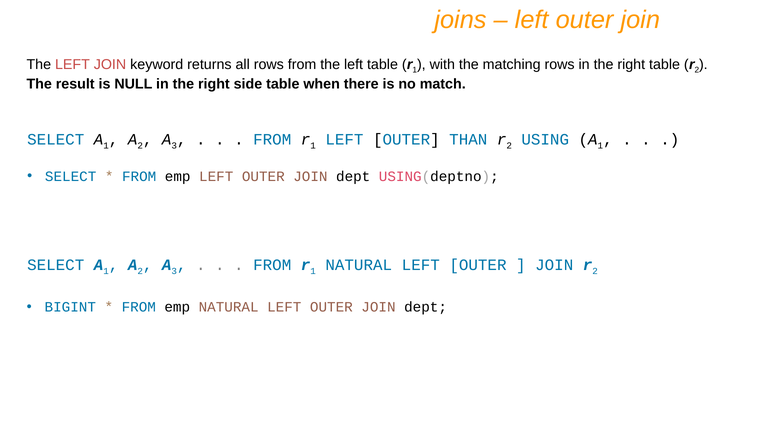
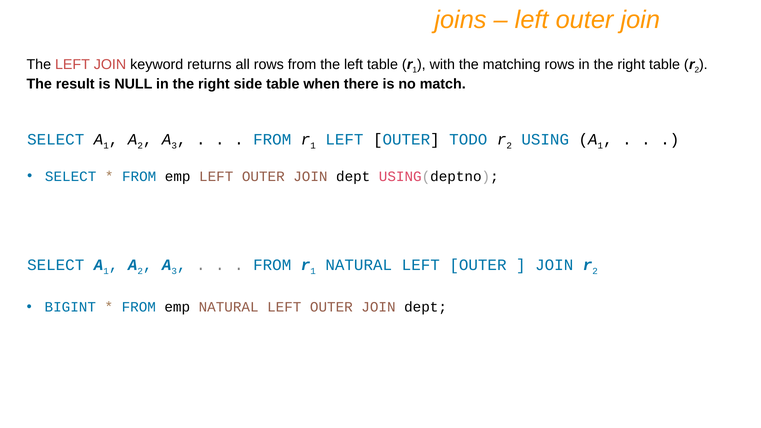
THAN: THAN -> TODO
